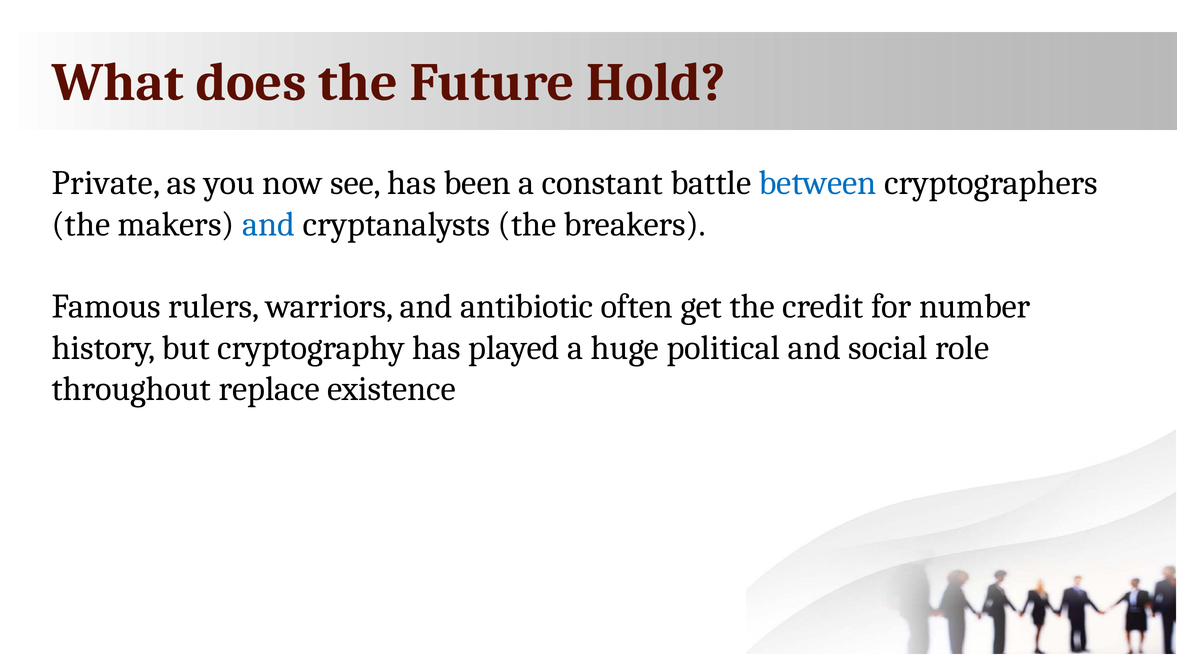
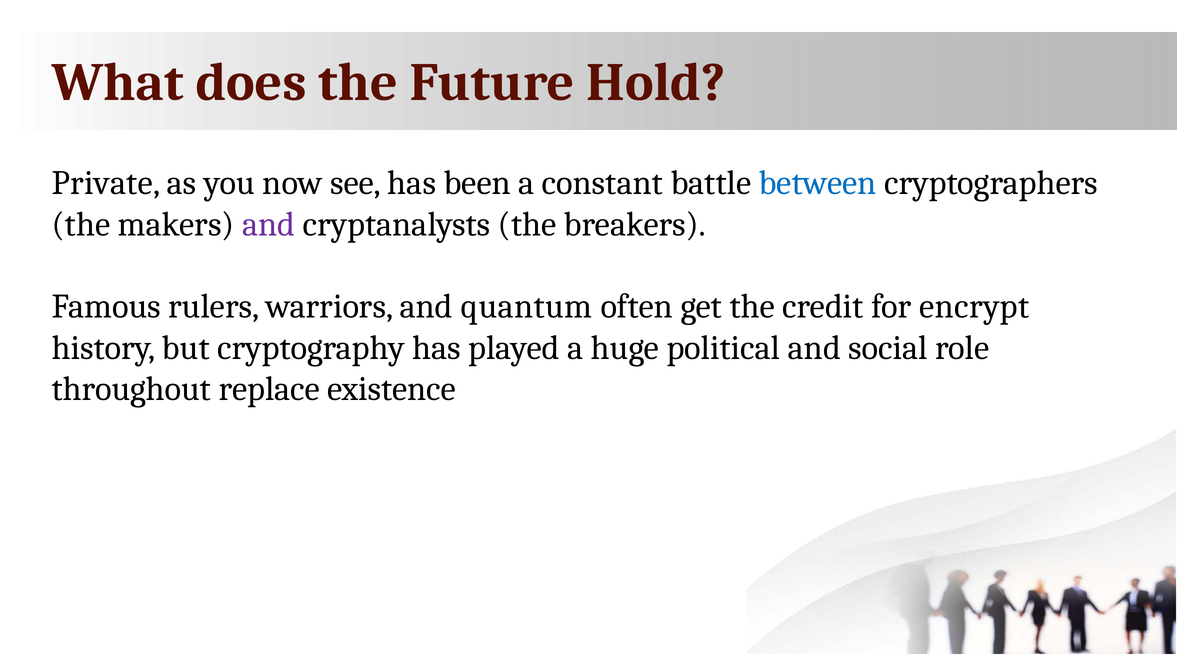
and at (269, 224) colour: blue -> purple
antibiotic: antibiotic -> quantum
number: number -> encrypt
